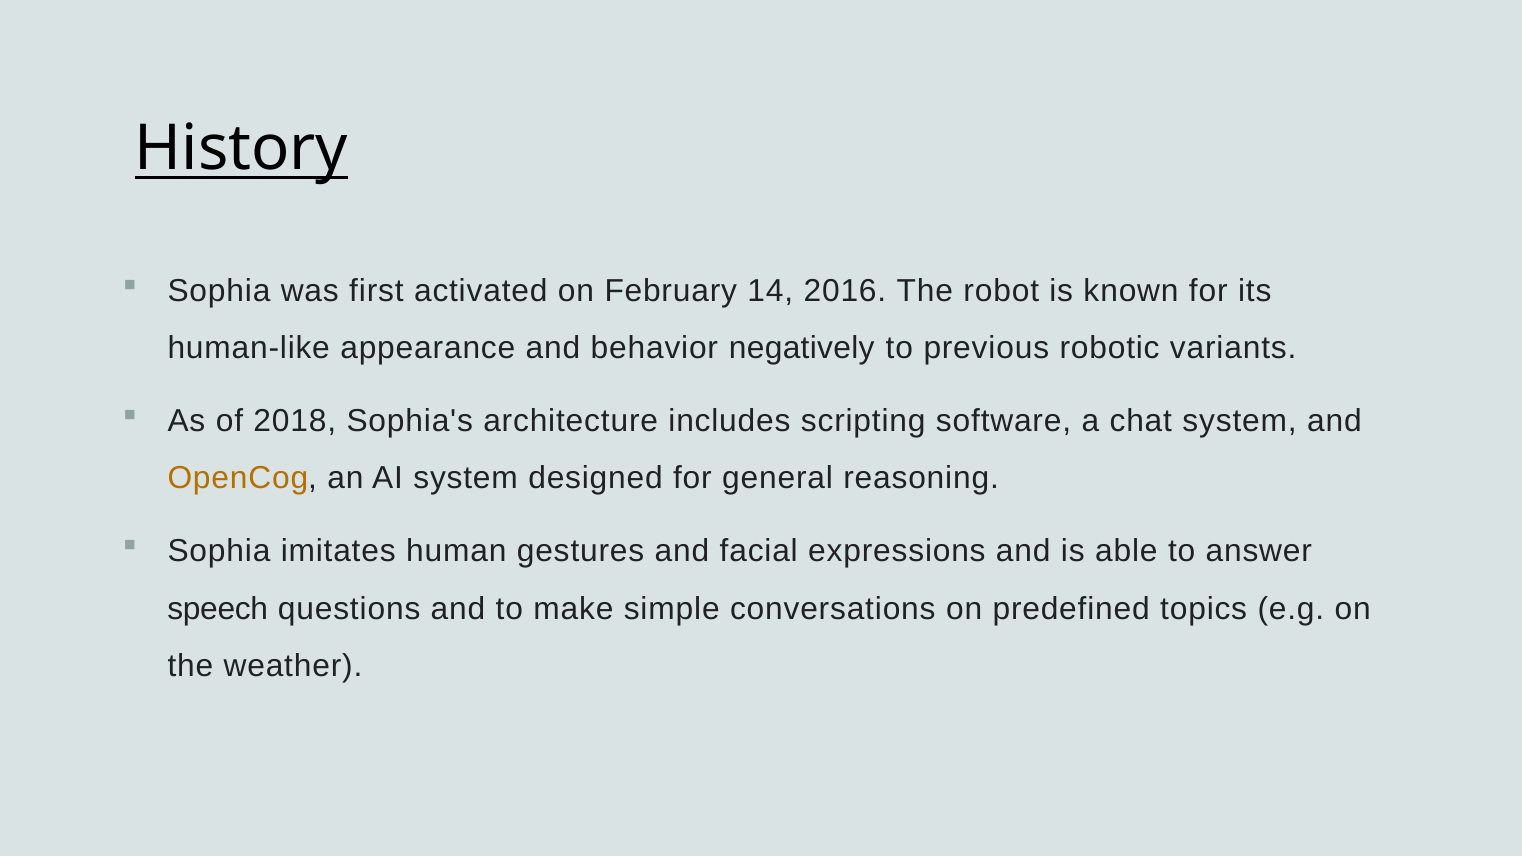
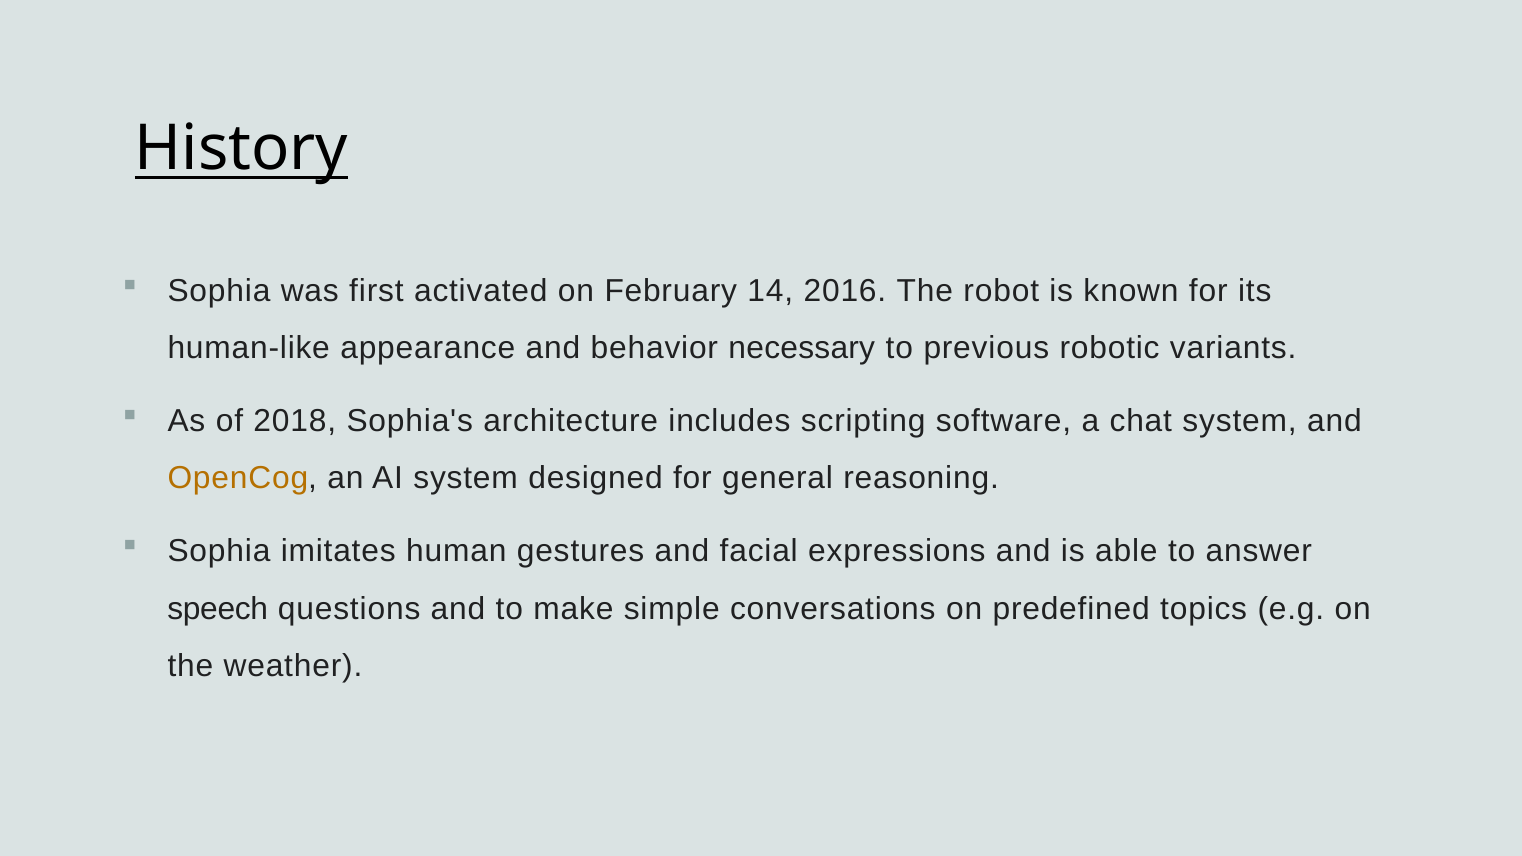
negatively: negatively -> necessary
